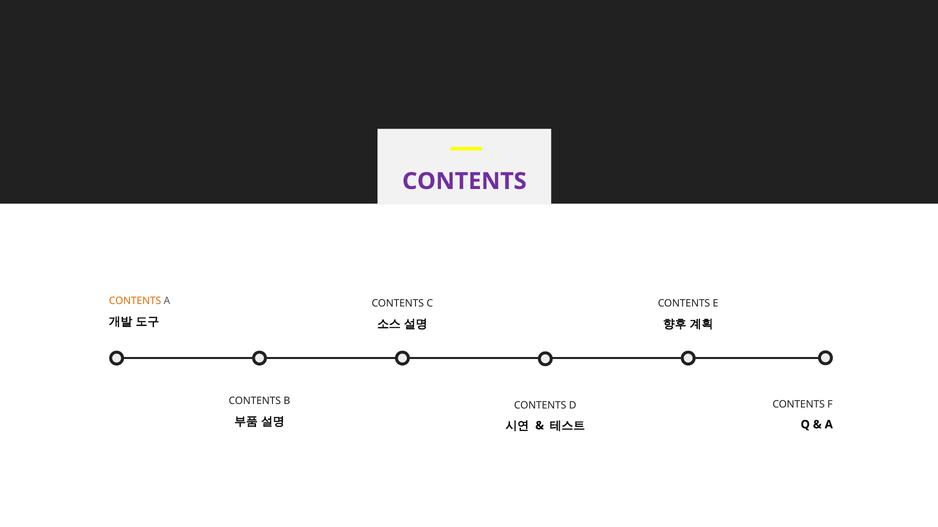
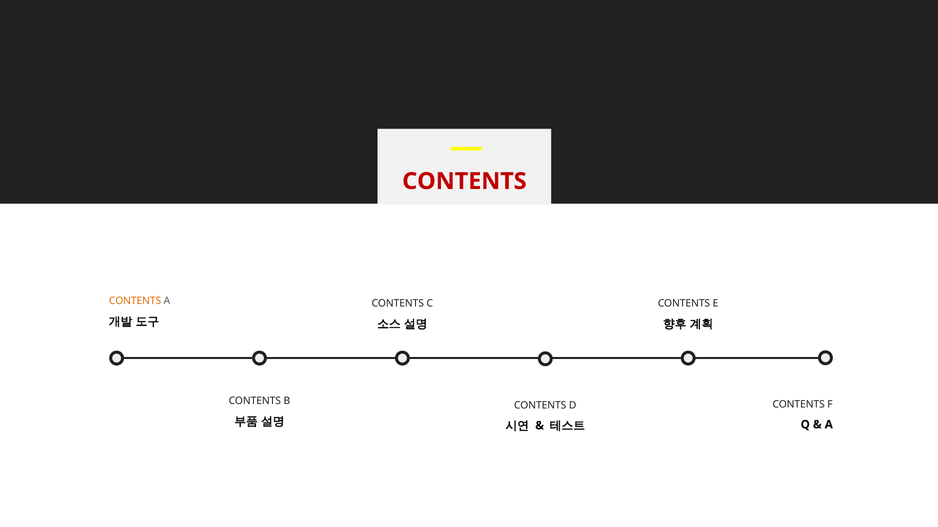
CONTENTS at (464, 181) colour: purple -> red
